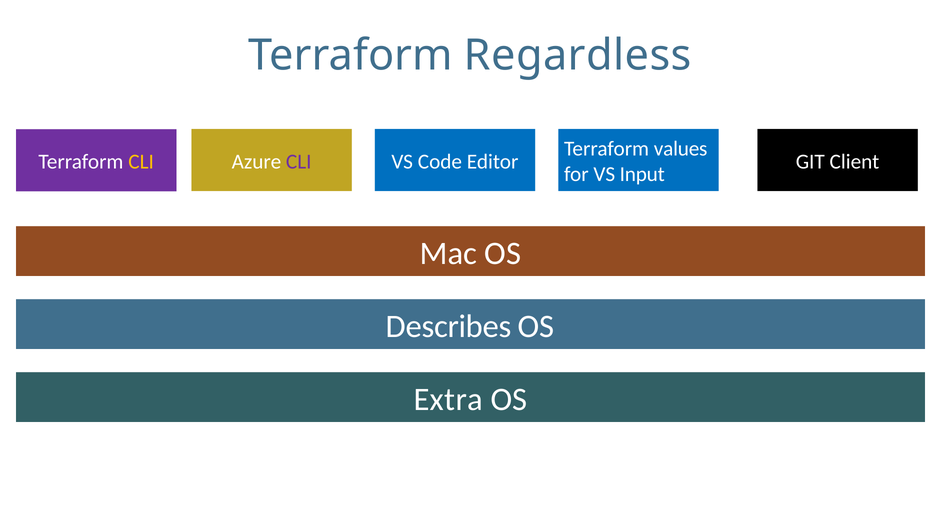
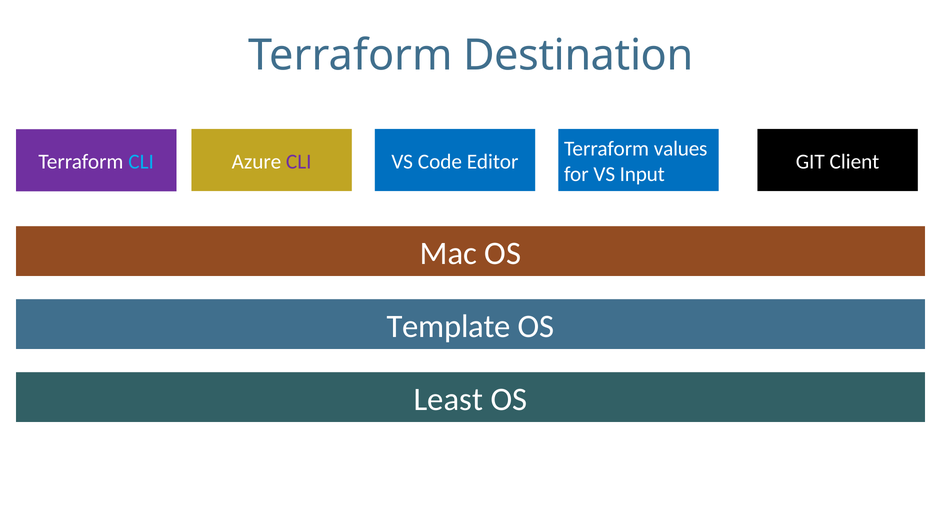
Regardless: Regardless -> Destination
CLI at (141, 162) colour: yellow -> light blue
Describes: Describes -> Template
Extra: Extra -> Least
